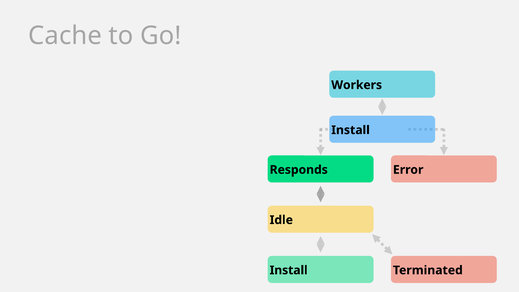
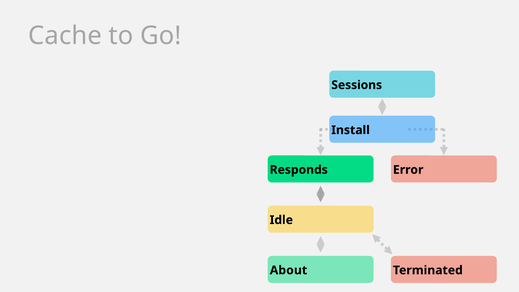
Workers: Workers -> Sessions
Install at (289, 270): Install -> About
